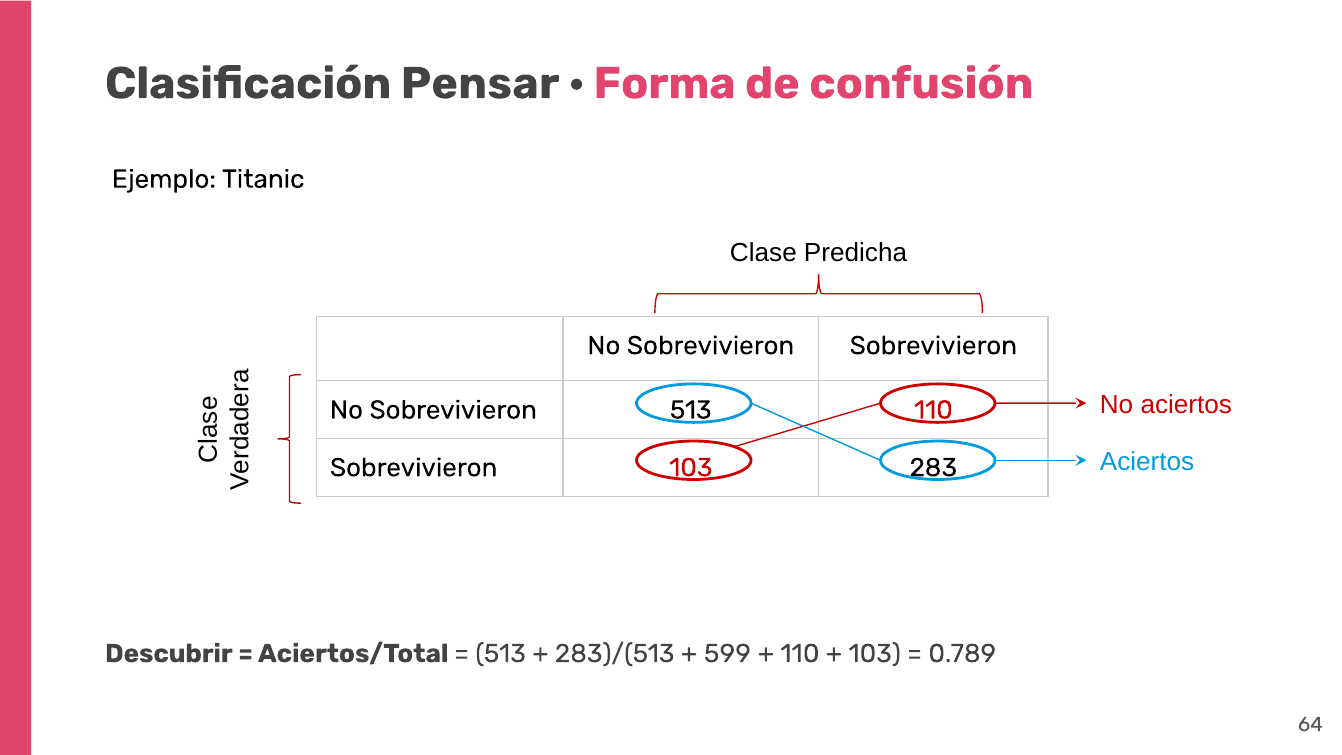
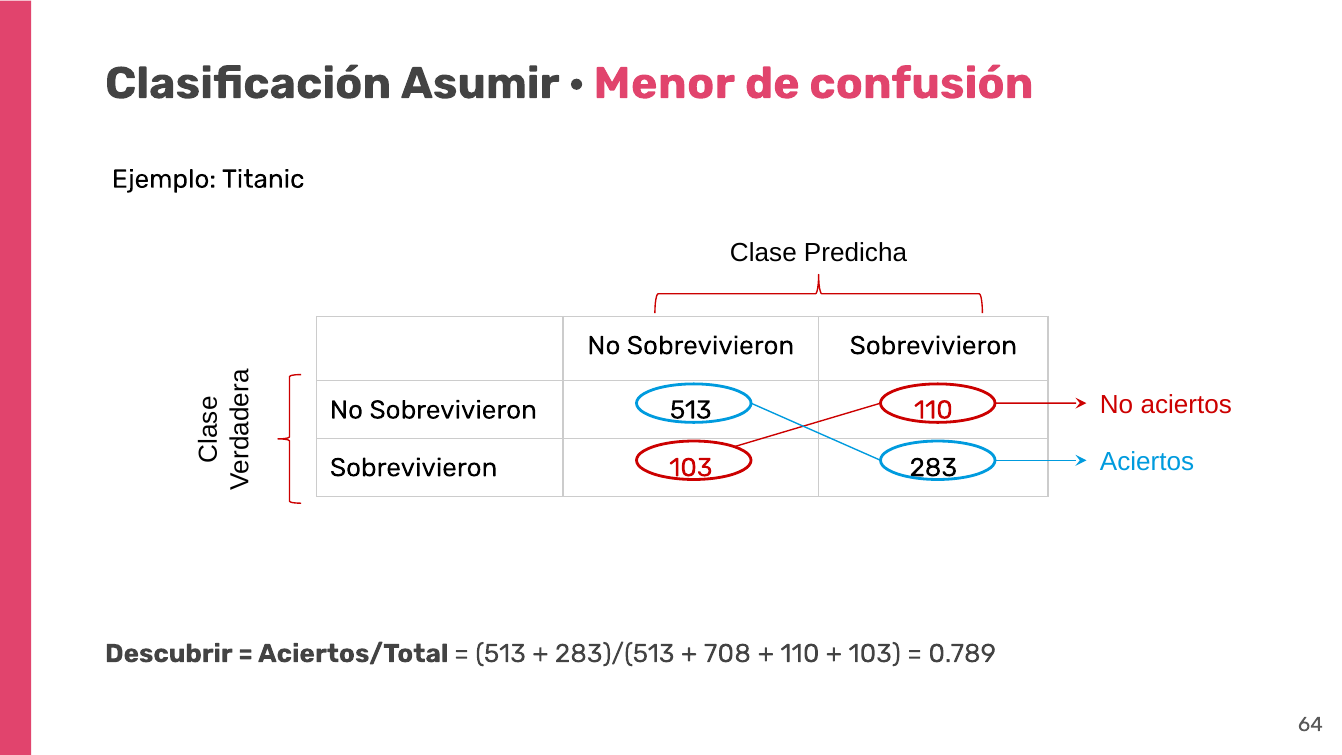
Pensar: Pensar -> Asumir
Forma: Forma -> Menor
599: 599 -> 708
